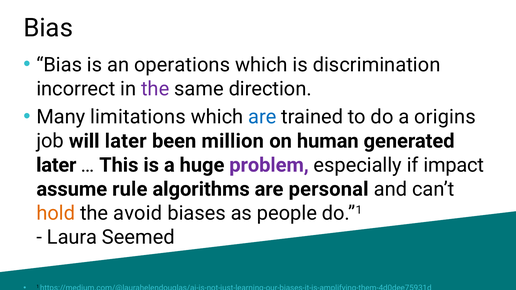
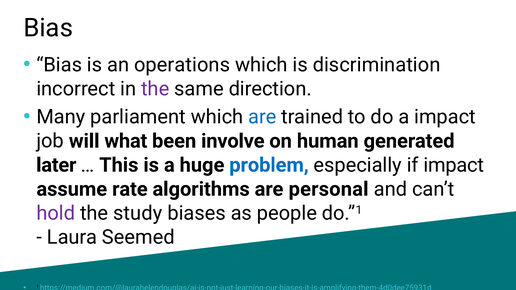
limitations: limitations -> parliament
a origins: origins -> impact
will later: later -> what
million: million -> involve
problem colour: purple -> blue
rule: rule -> rate
hold colour: orange -> purple
avoid: avoid -> study
